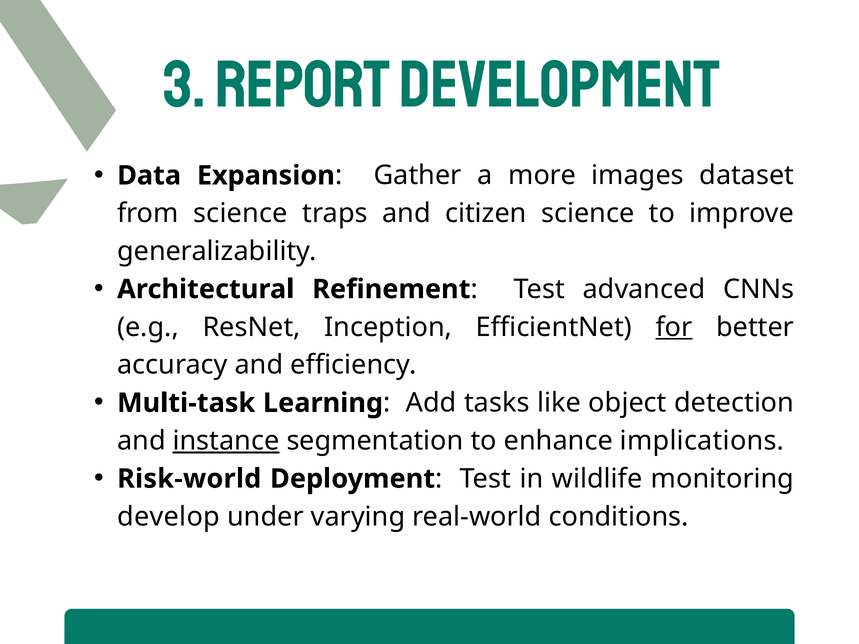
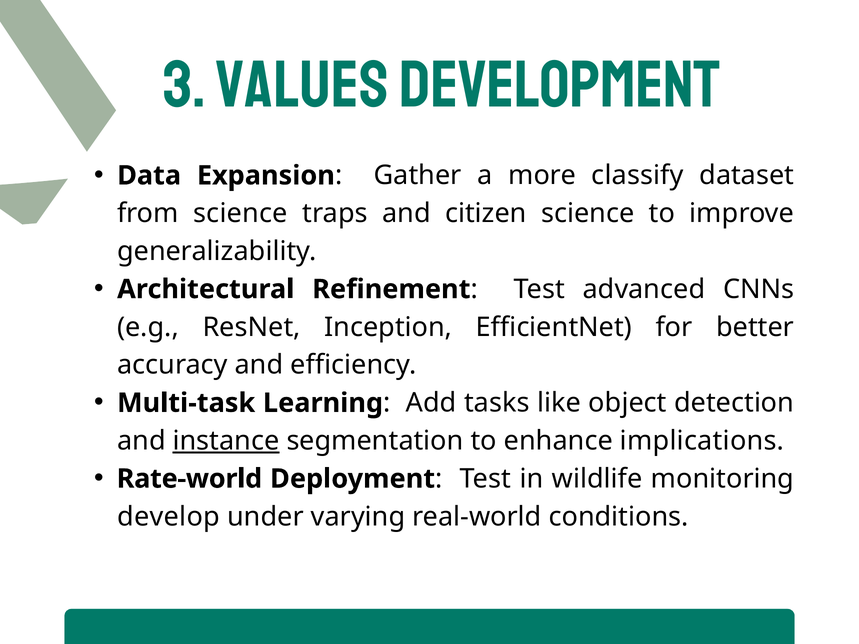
REPORT: REPORT -> VALUES
images: images -> classify
for underline: present -> none
Risk-world: Risk-world -> Rate-world
